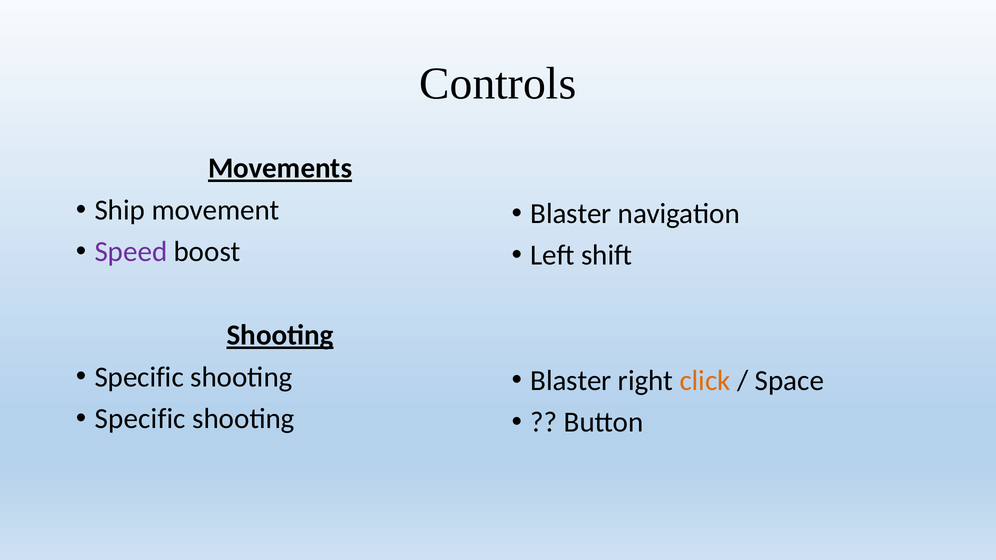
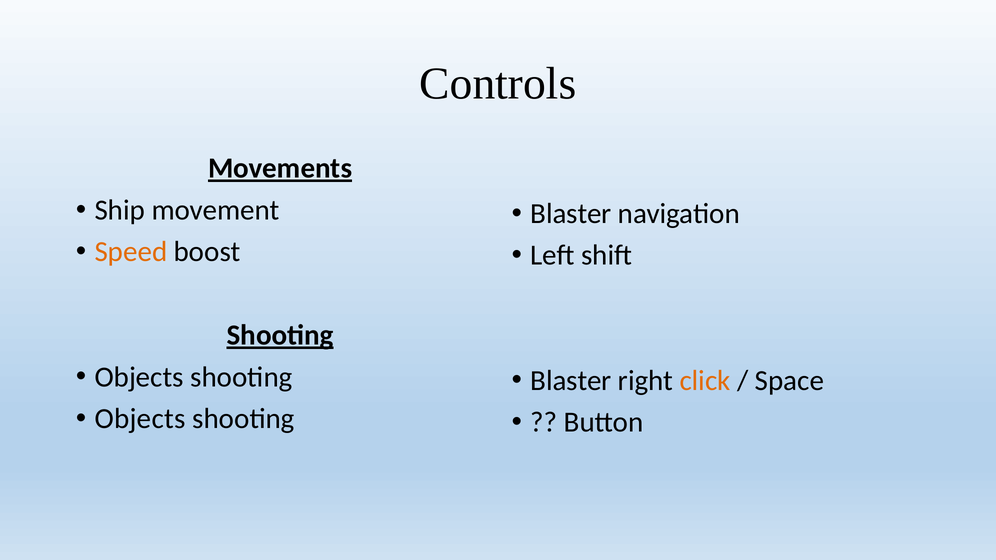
Speed colour: purple -> orange
Specific at (139, 377): Specific -> Objects
Specific at (140, 419): Specific -> Objects
